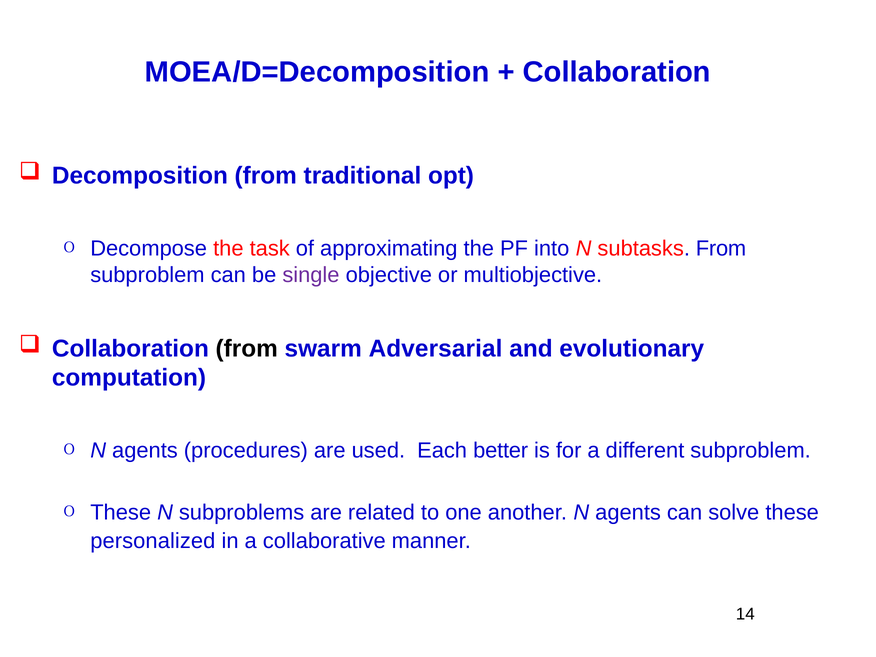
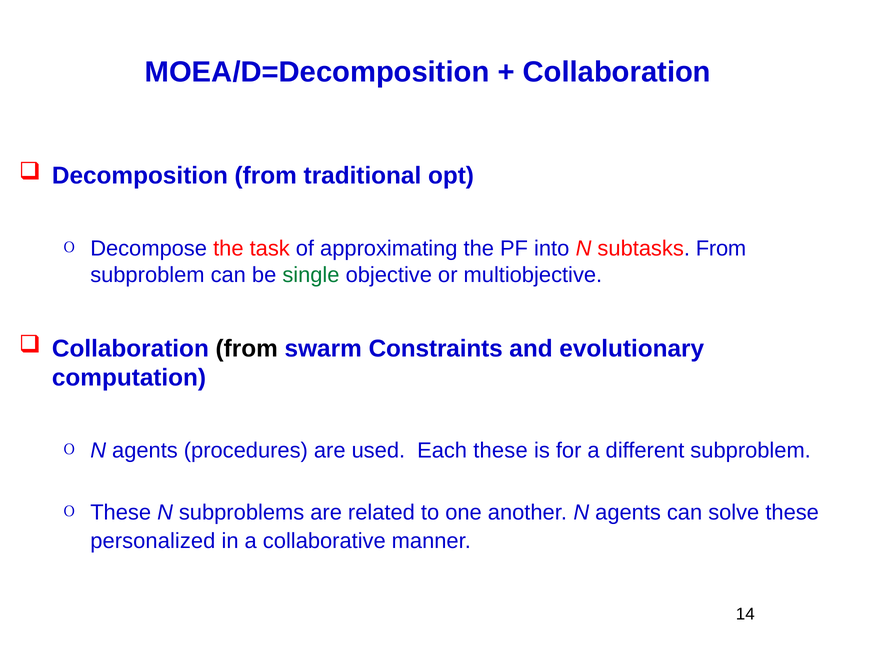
single colour: purple -> green
Adversarial: Adversarial -> Constraints
Each better: better -> these
